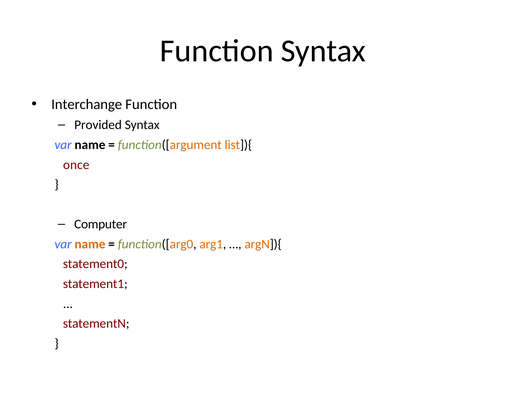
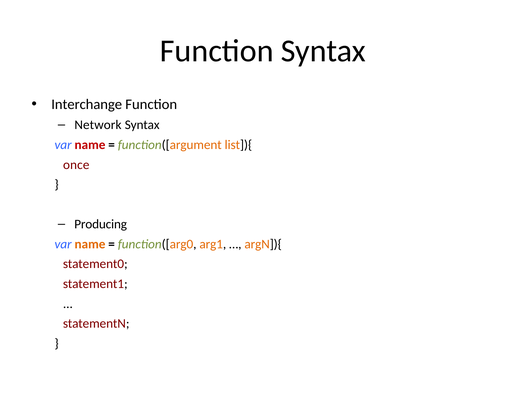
Provided: Provided -> Network
name at (90, 145) colour: black -> red
Computer: Computer -> Producing
